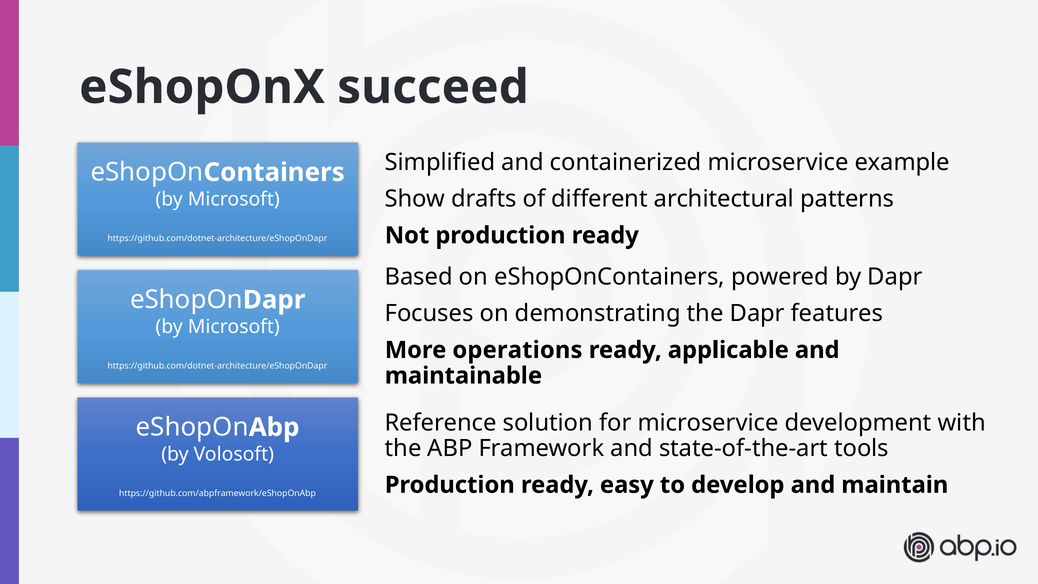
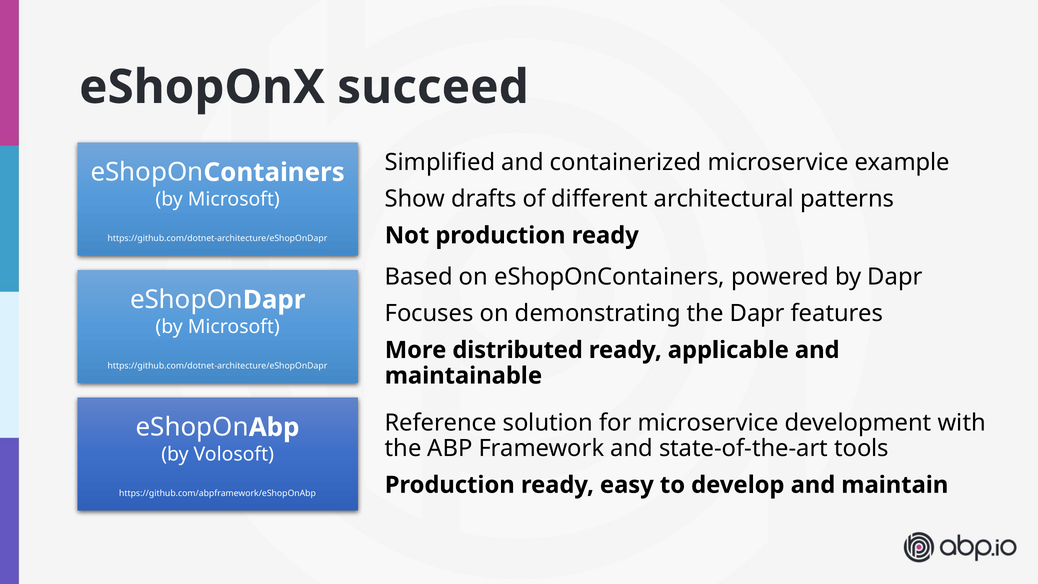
operations: operations -> distributed
